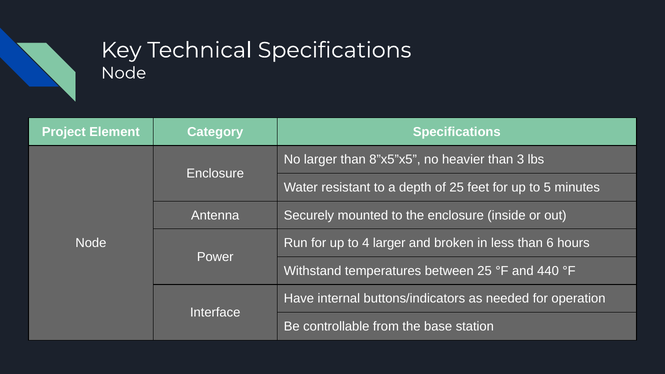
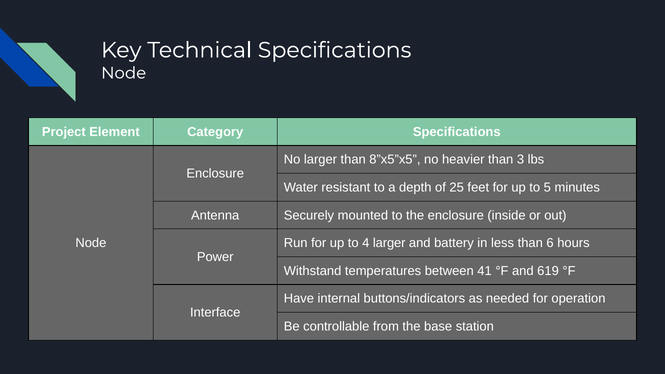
broken: broken -> battery
between 25: 25 -> 41
440: 440 -> 619
